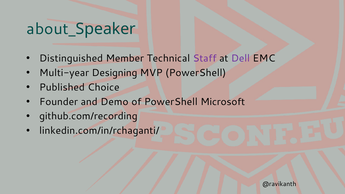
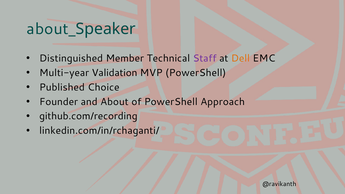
Dell colour: purple -> orange
Designing: Designing -> Validation
and Demo: Demo -> About
Microsoft: Microsoft -> Approach
